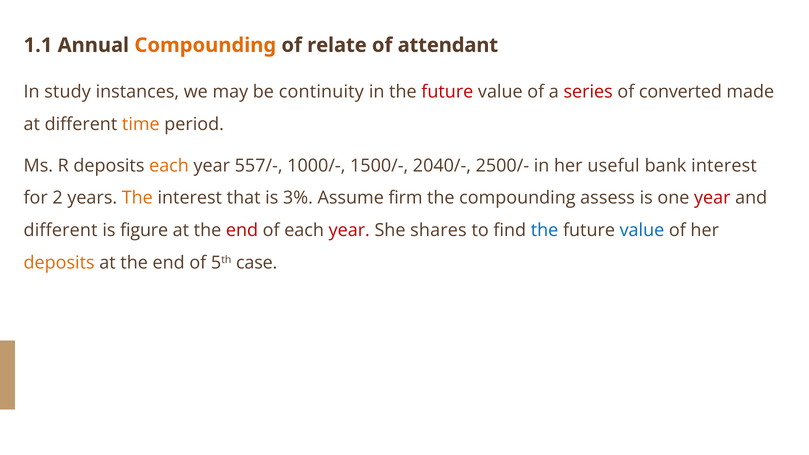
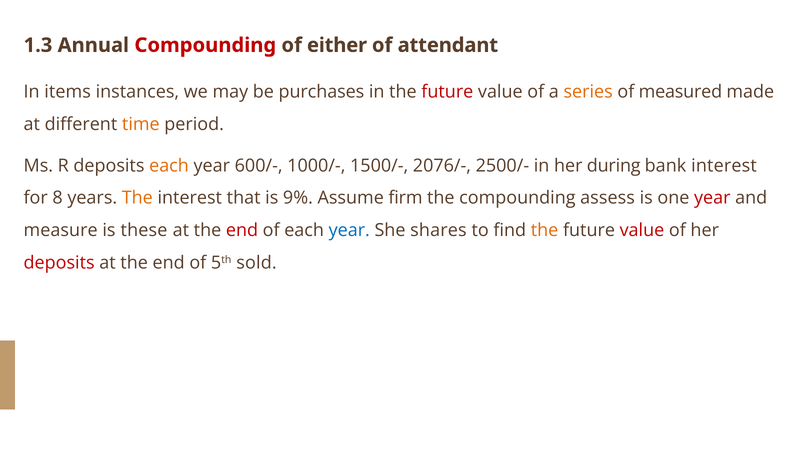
1.1: 1.1 -> 1.3
Compounding at (205, 45) colour: orange -> red
relate: relate -> either
study: study -> items
continuity: continuity -> purchases
series colour: red -> orange
converted: converted -> measured
557/-: 557/- -> 600/-
2040/-: 2040/- -> 2076/-
useful: useful -> during
2: 2 -> 8
3%: 3% -> 9%
different at (61, 230): different -> measure
figure: figure -> these
year at (349, 230) colour: red -> blue
the at (545, 230) colour: blue -> orange
value at (642, 230) colour: blue -> red
deposits at (59, 263) colour: orange -> red
case: case -> sold
